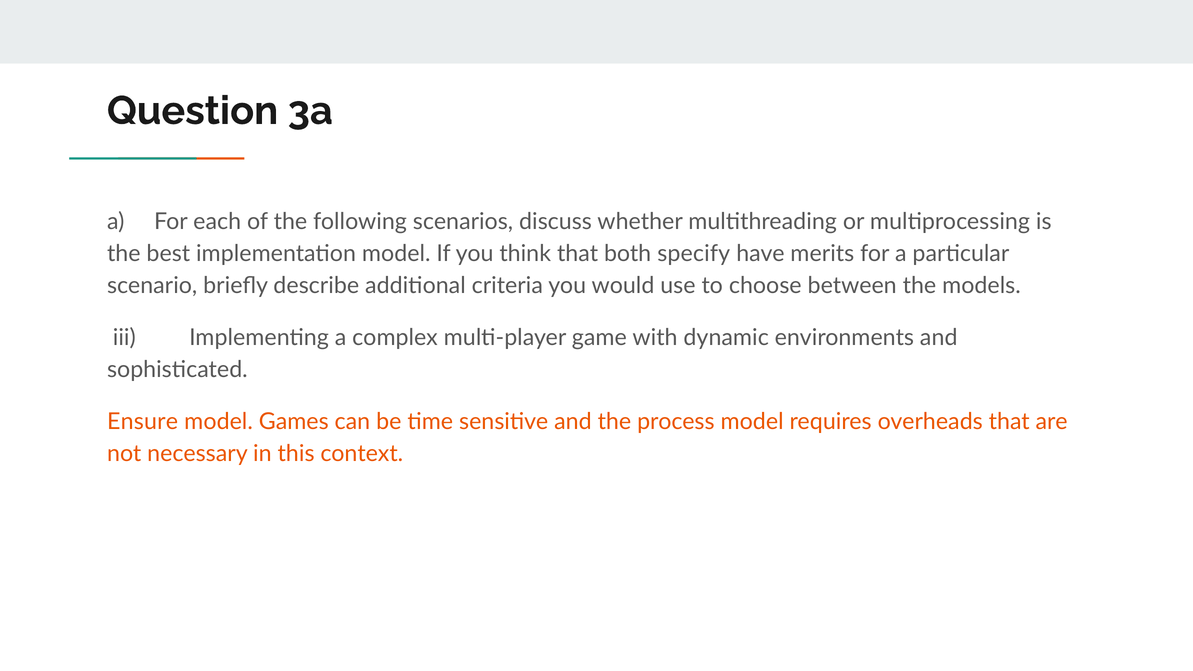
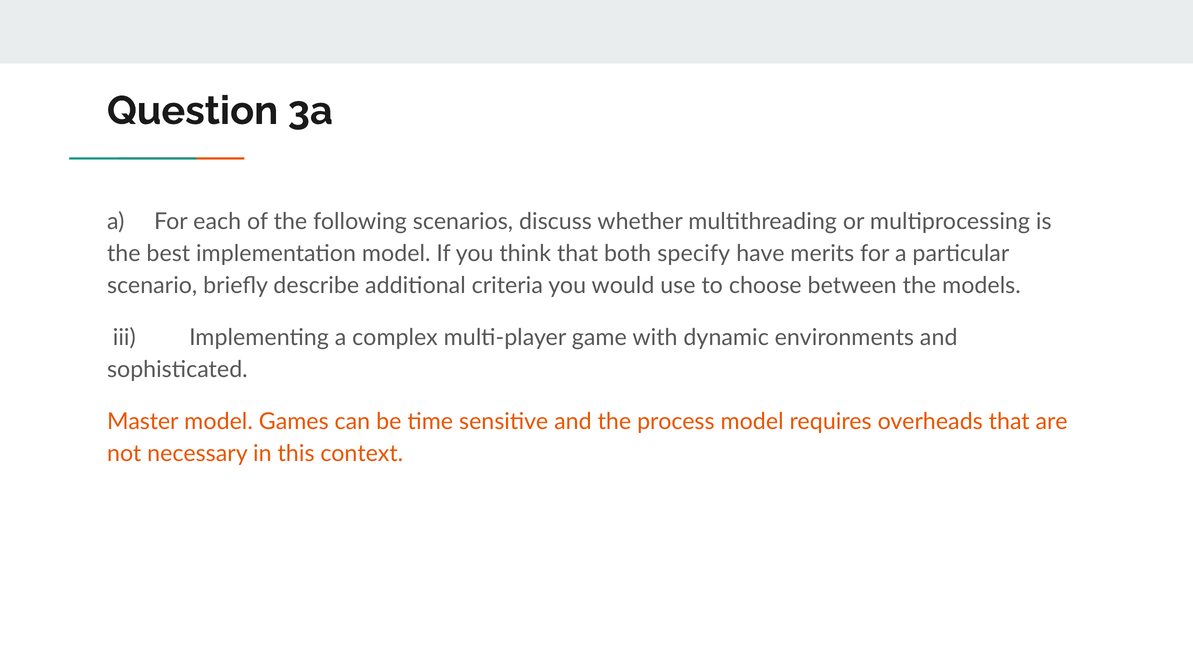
Ensure: Ensure -> Master
